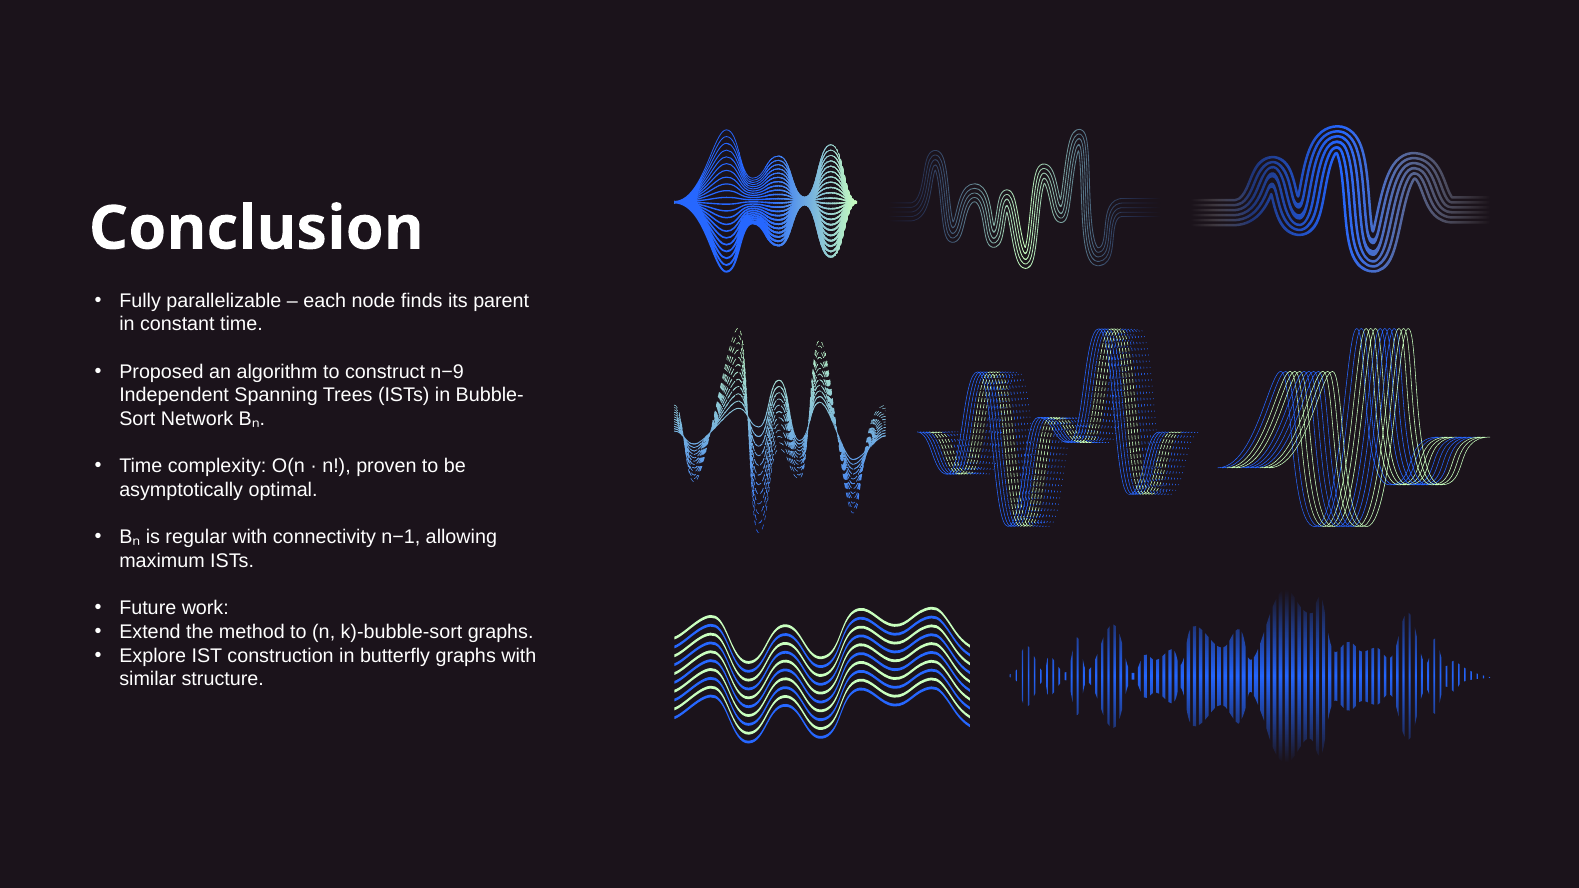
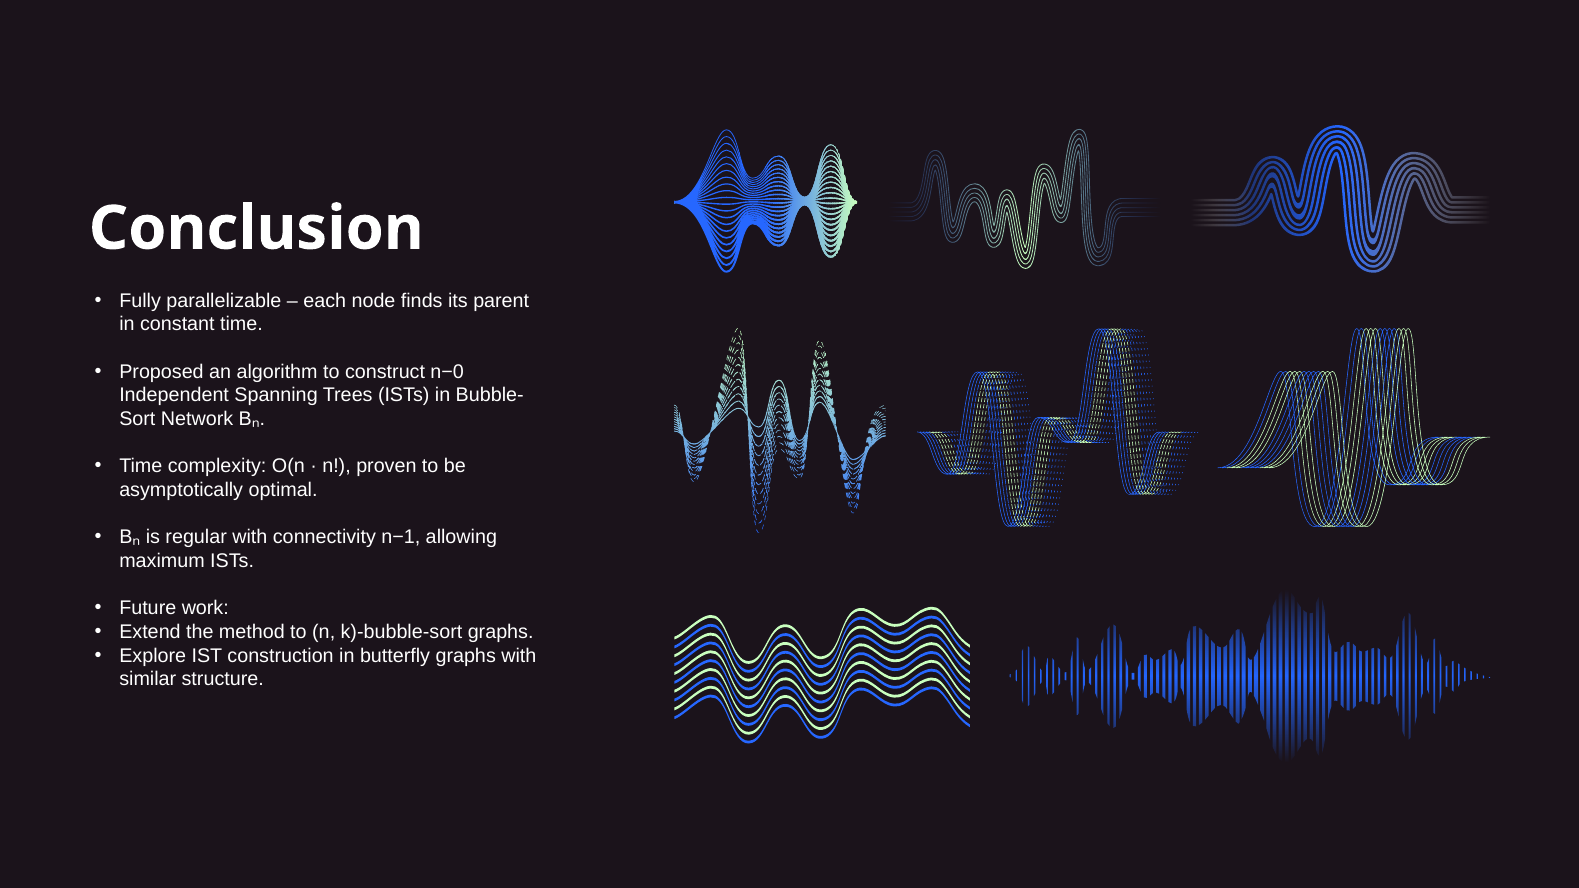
n−9: n−9 -> n−0
